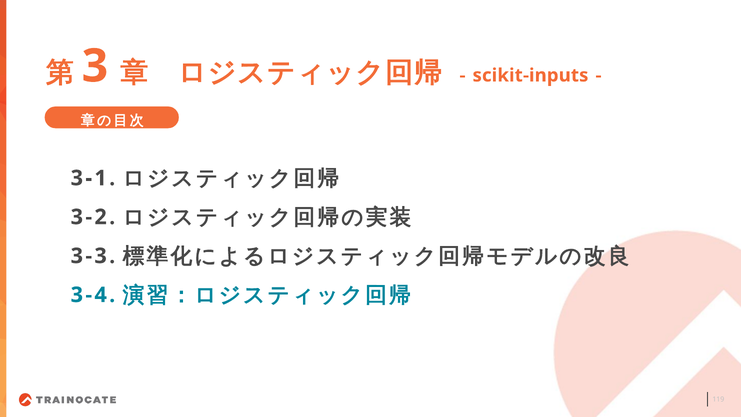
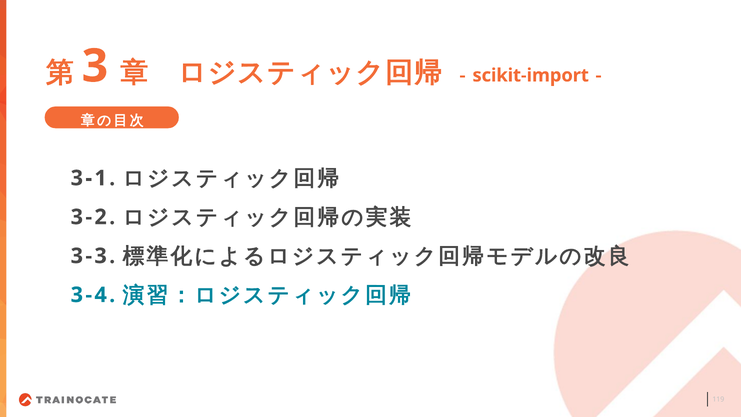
scikit-inputs: scikit-inputs -> scikit-import
